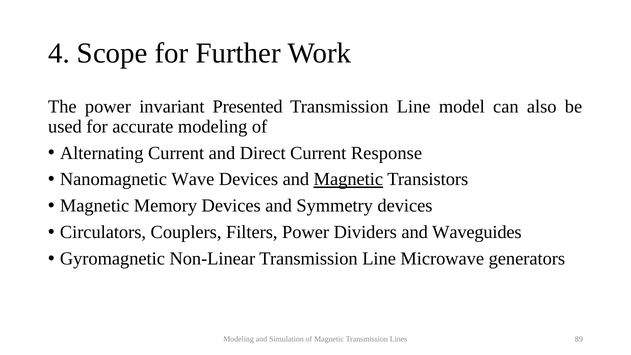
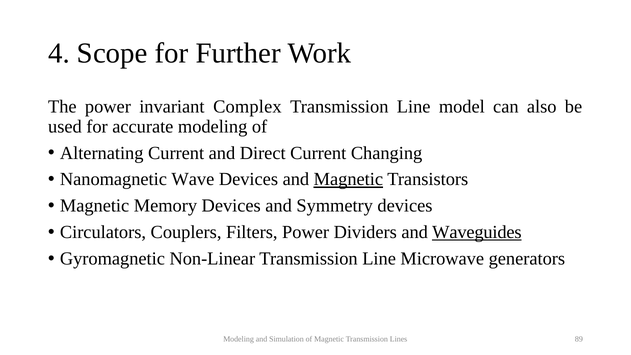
Presented: Presented -> Complex
Response: Response -> Changing
Waveguides underline: none -> present
